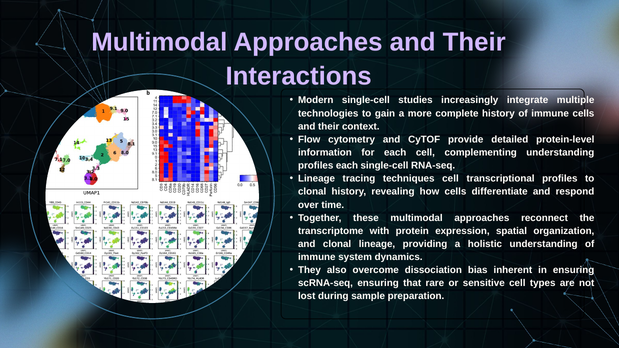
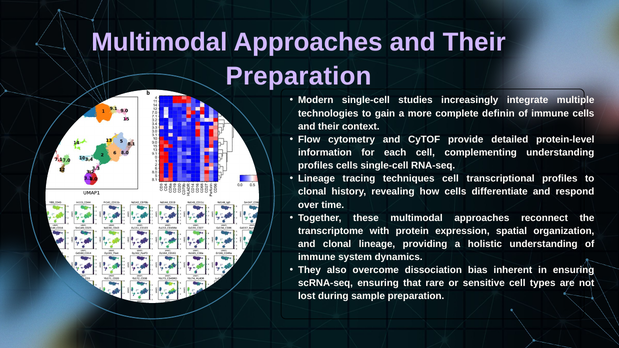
Interactions at (299, 76): Interactions -> Preparation
complete history: history -> definin
profiles each: each -> cells
